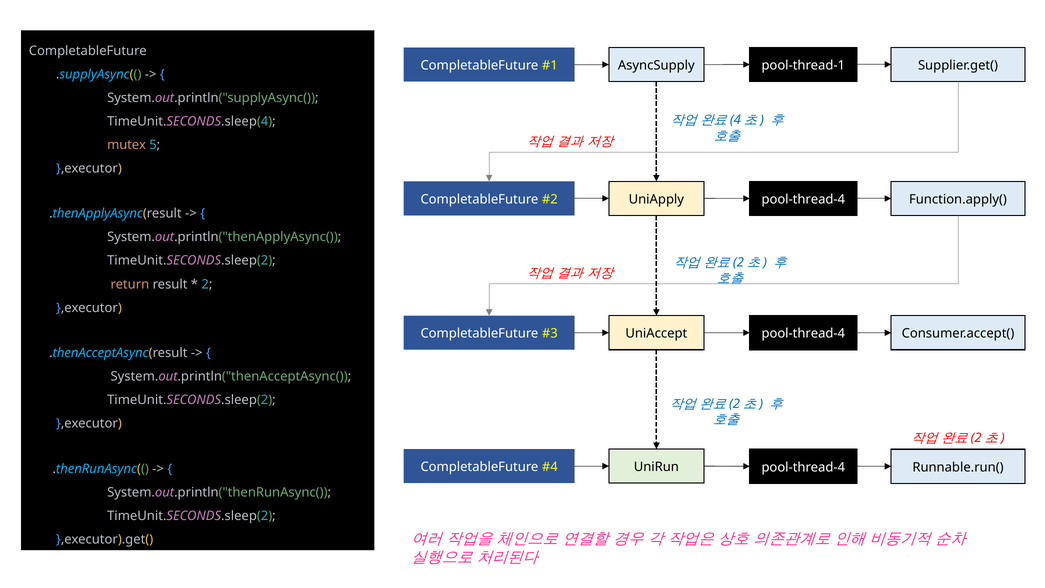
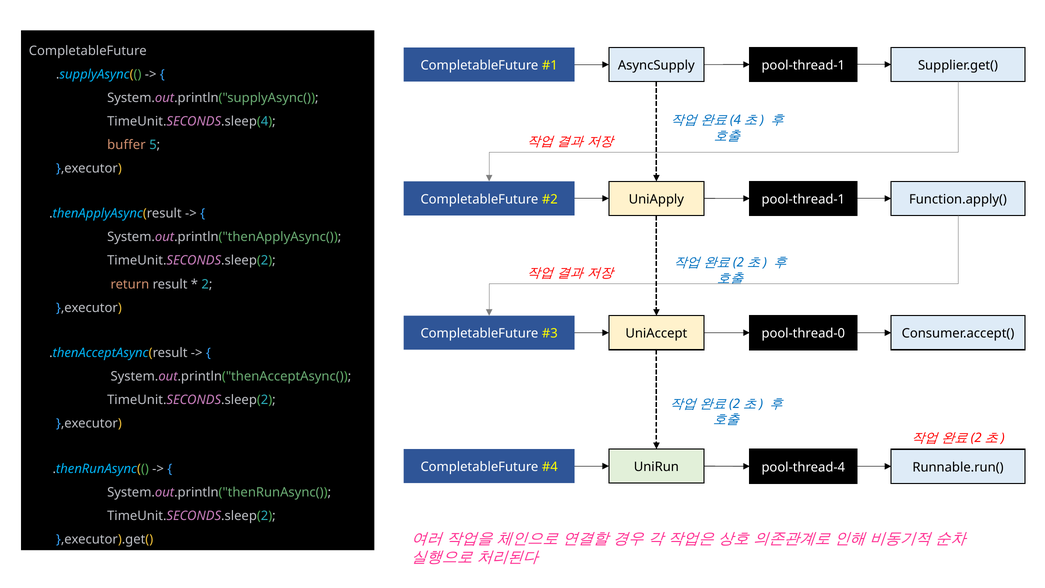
mutex: mutex -> buffer
pool-thread-4 at (803, 199): pool-thread-4 -> pool-thread-1
pool-thread-4 at (803, 334): pool-thread-4 -> pool-thread-0
